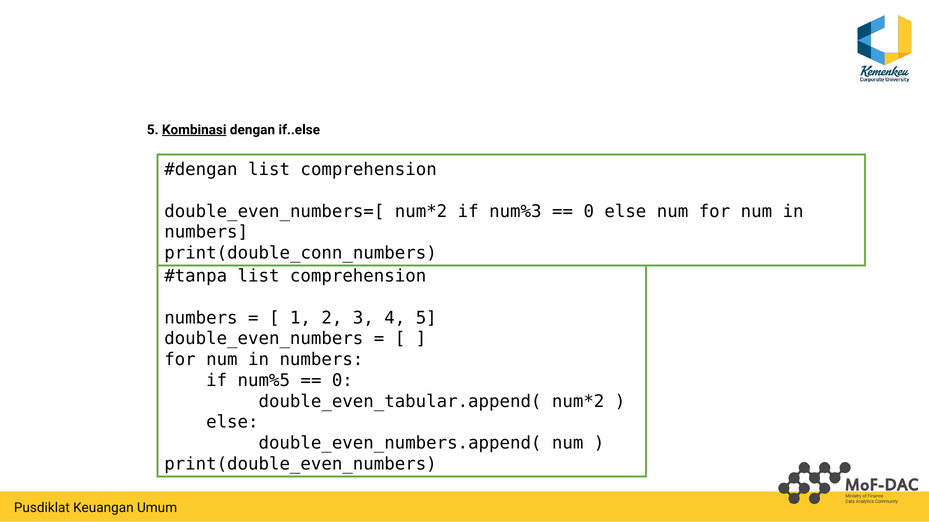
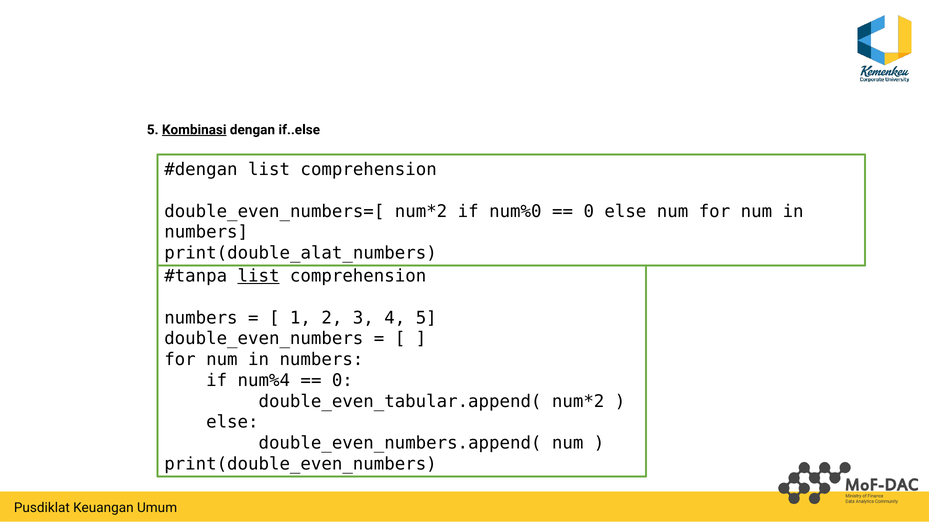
num%3: num%3 -> num%0
print(double_conn_numbers: print(double_conn_numbers -> print(double_alat_numbers
list at (259, 276) underline: none -> present
num%5: num%5 -> num%4
